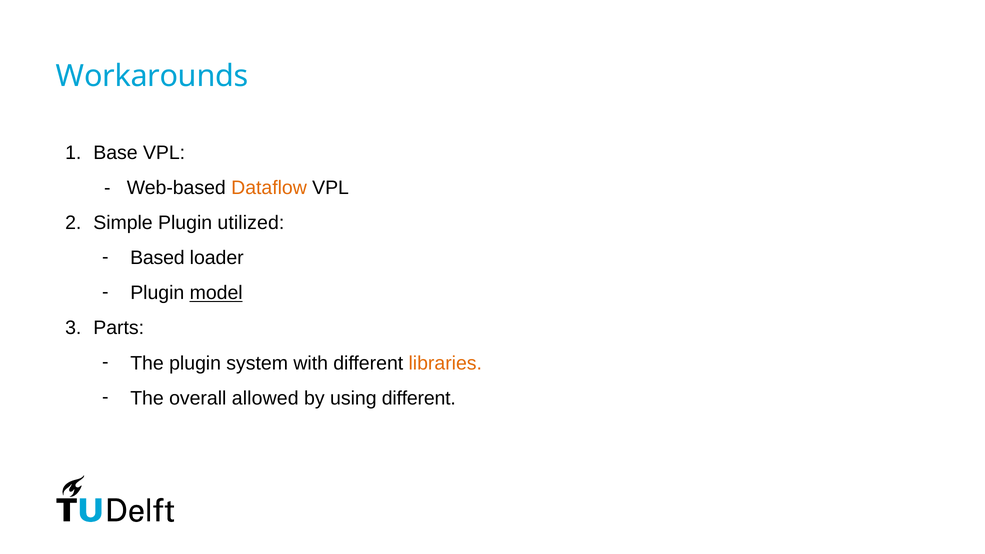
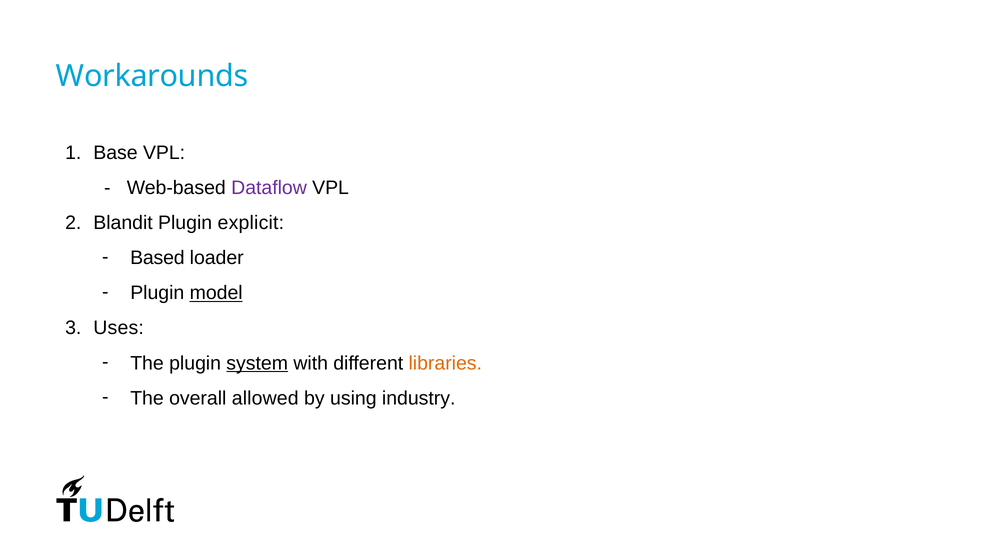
Dataflow colour: orange -> purple
Simple: Simple -> Blandit
utilized: utilized -> explicit
Parts: Parts -> Uses
system underline: none -> present
using different: different -> industry
